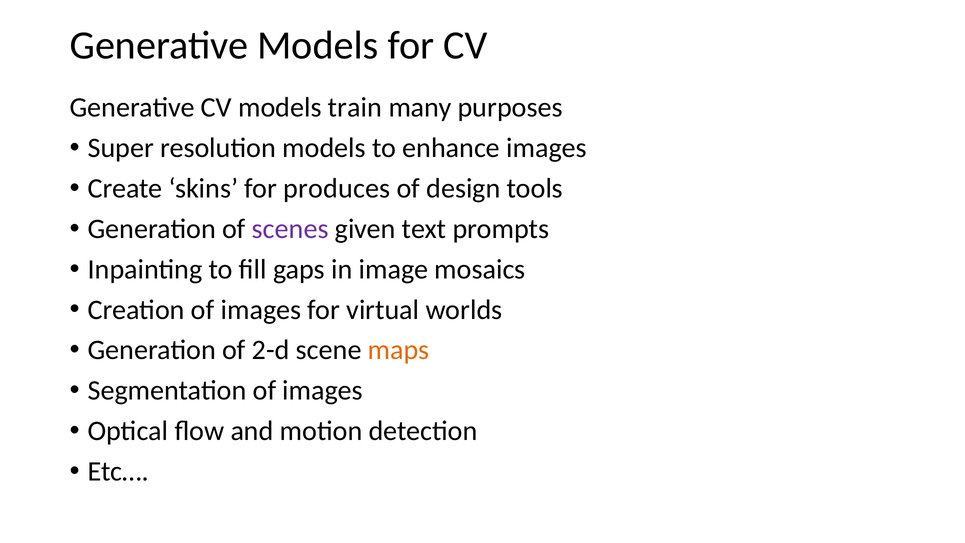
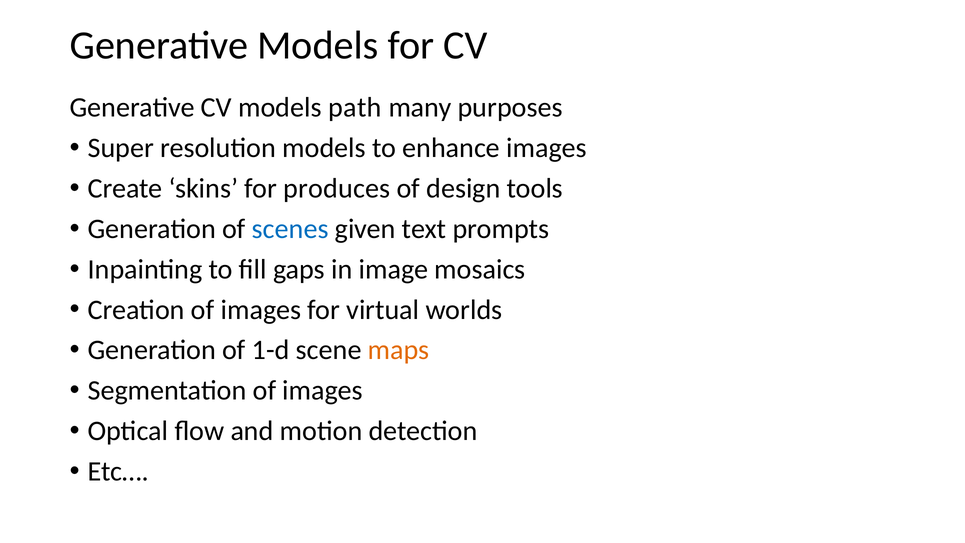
train: train -> path
scenes colour: purple -> blue
2-d: 2-d -> 1-d
